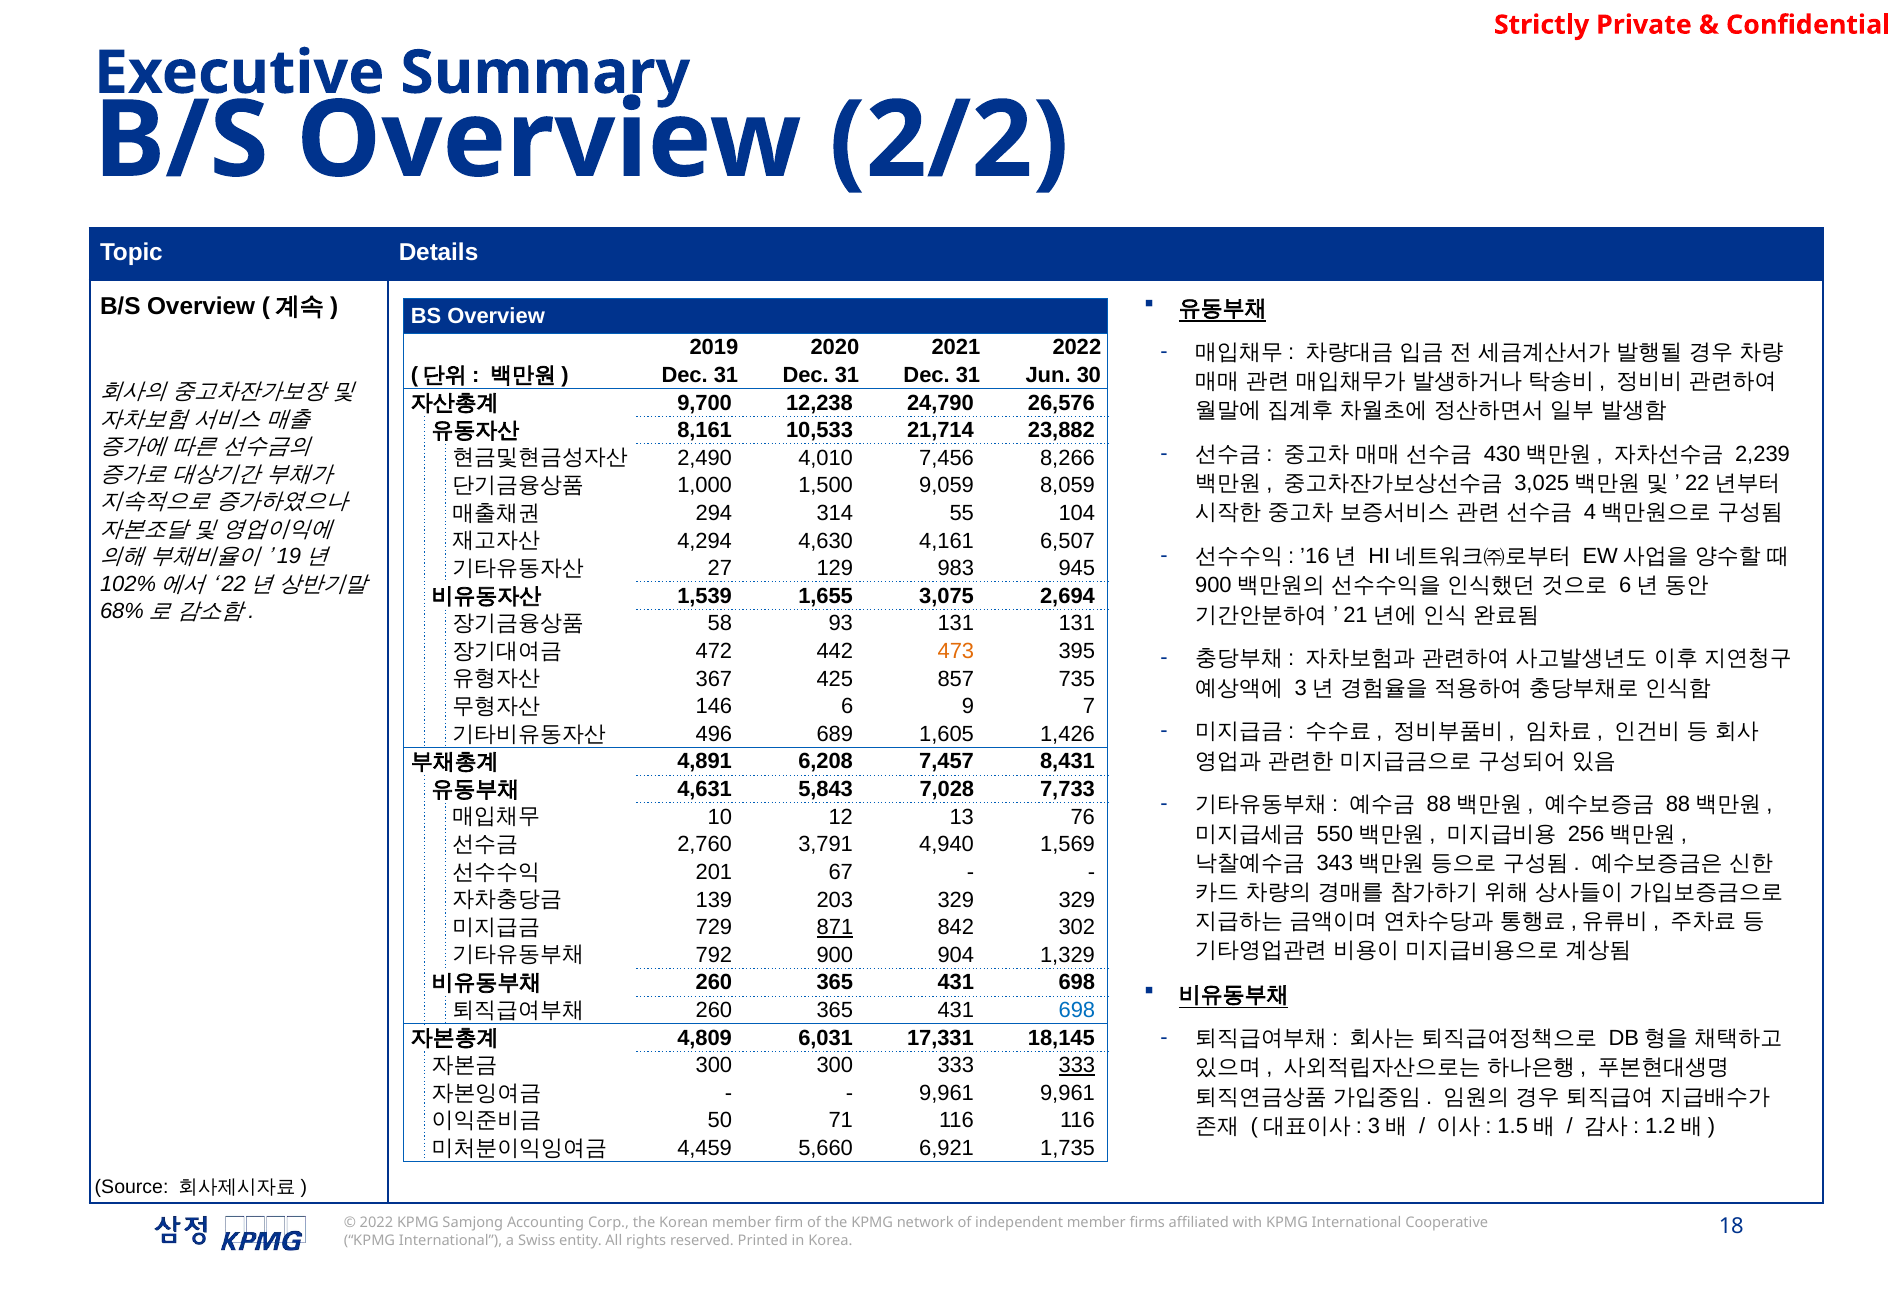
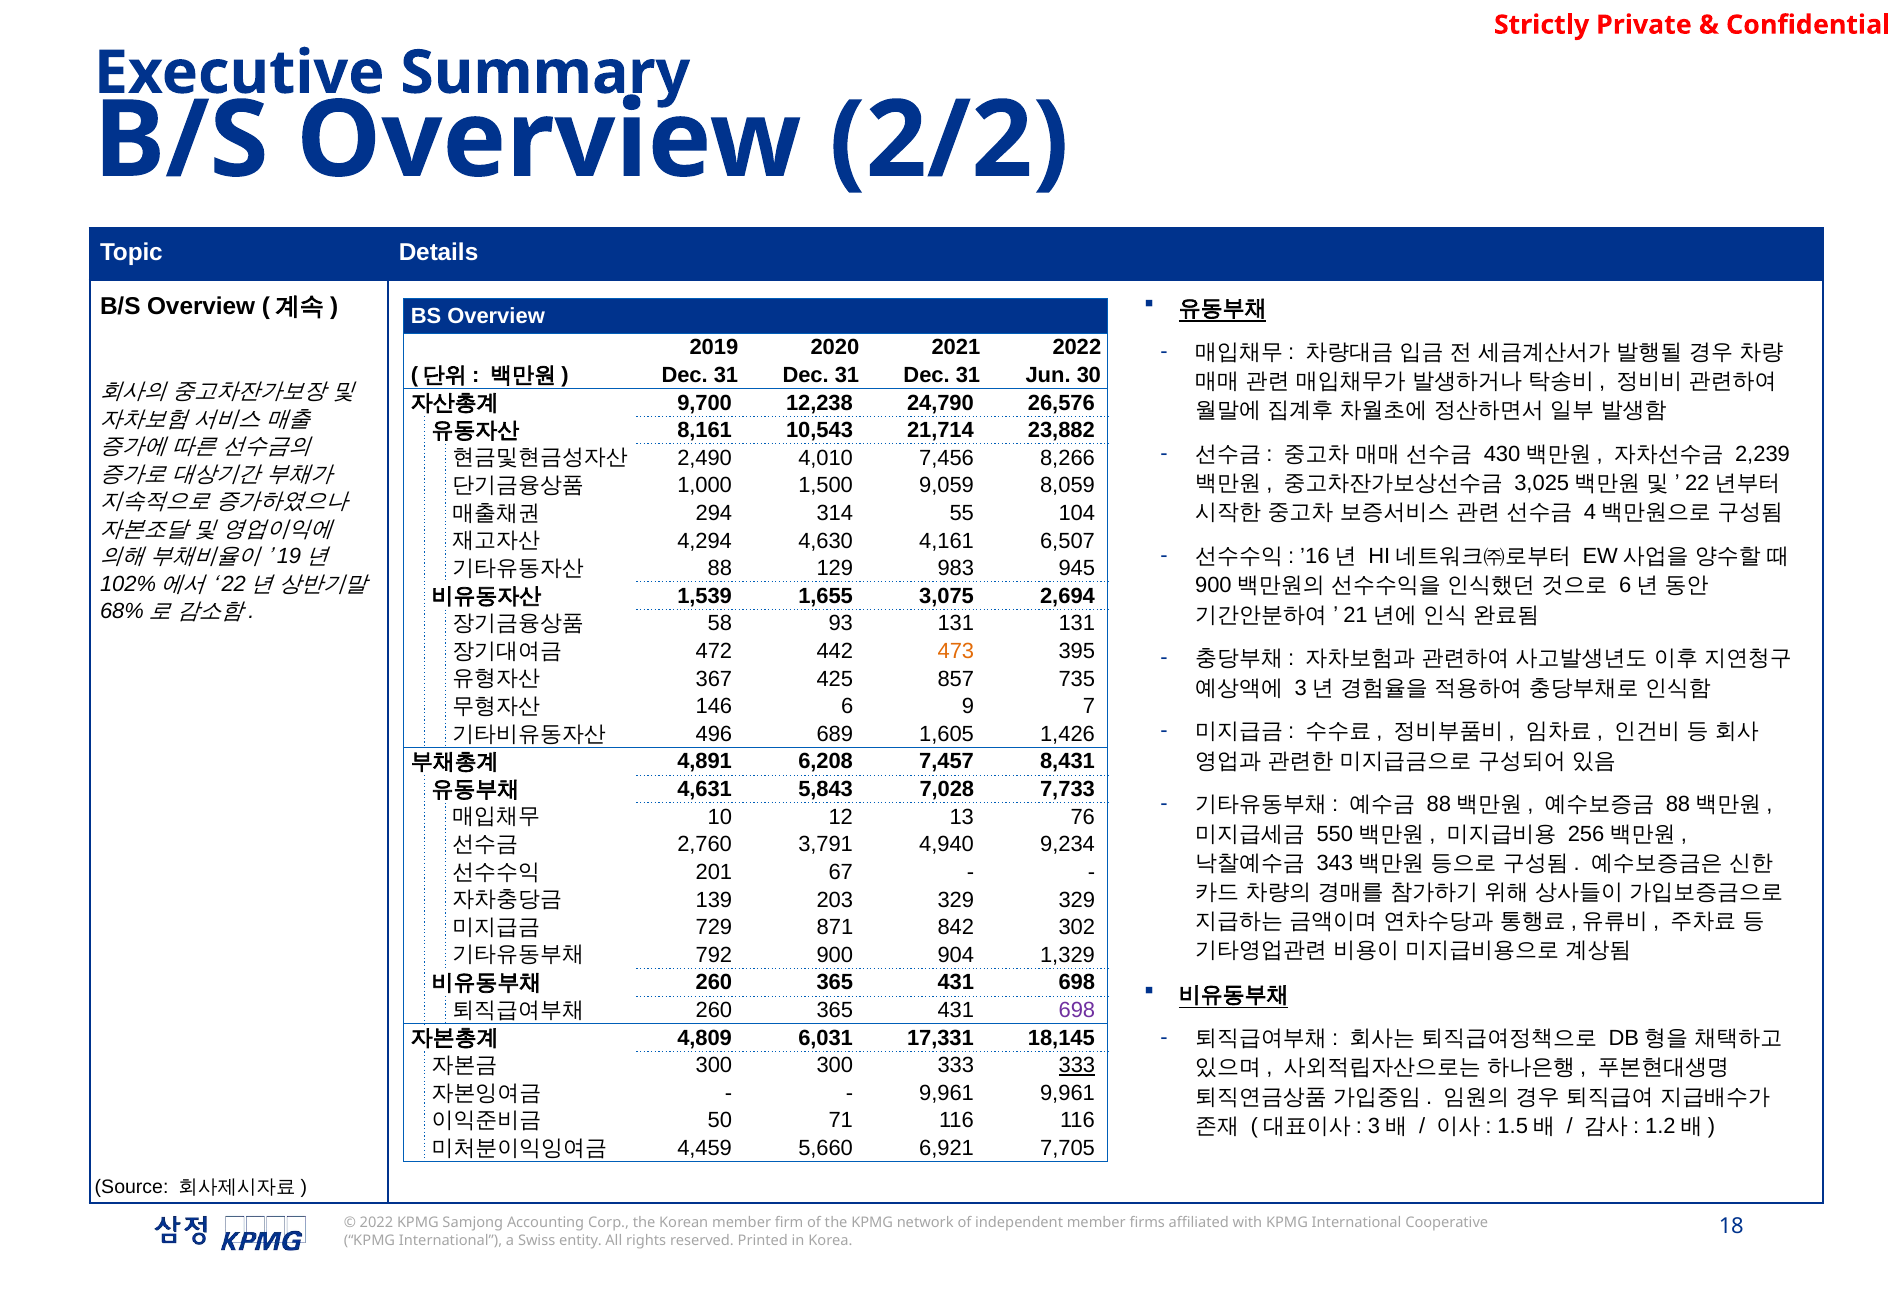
10,533: 10,533 -> 10,543
27: 27 -> 88
1,569: 1,569 -> 9,234
871 underline: present -> none
698 at (1077, 1011) colour: blue -> purple
1,735: 1,735 -> 7,705
